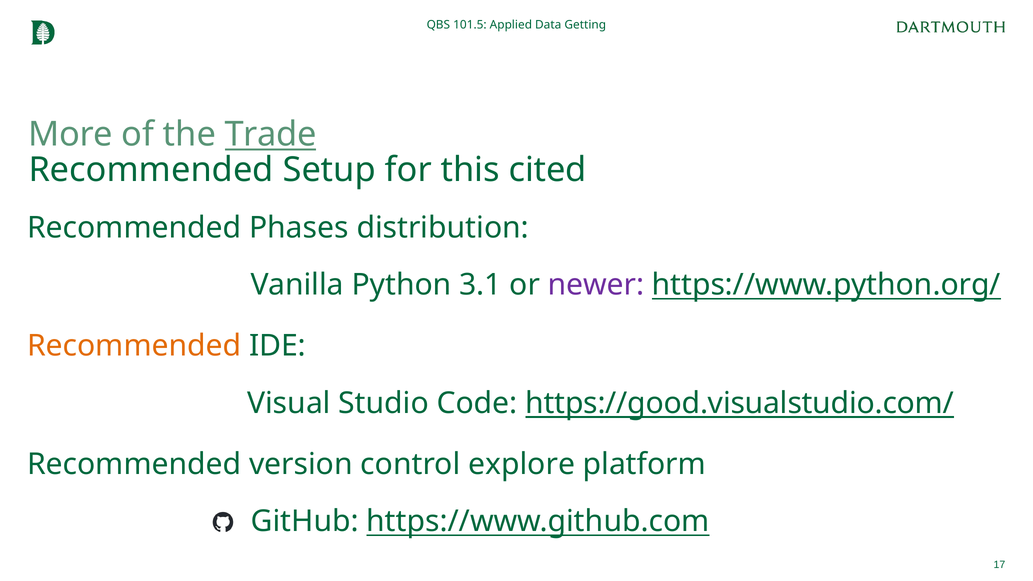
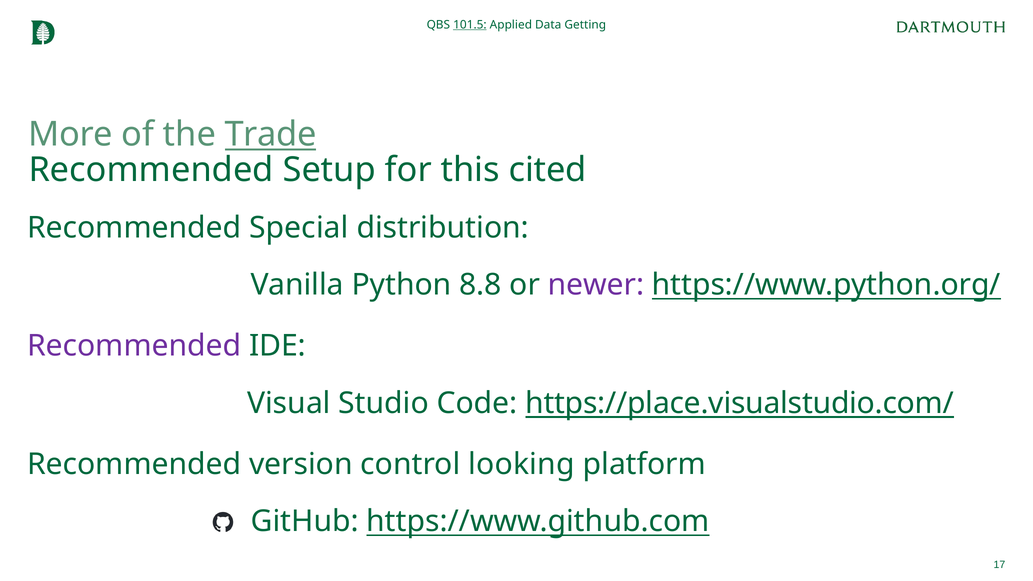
101.5 underline: none -> present
Phases: Phases -> Special
3.1: 3.1 -> 8.8
Recommended at (134, 346) colour: orange -> purple
https://good.visualstudio.com/: https://good.visualstudio.com/ -> https://place.visualstudio.com/
explore: explore -> looking
